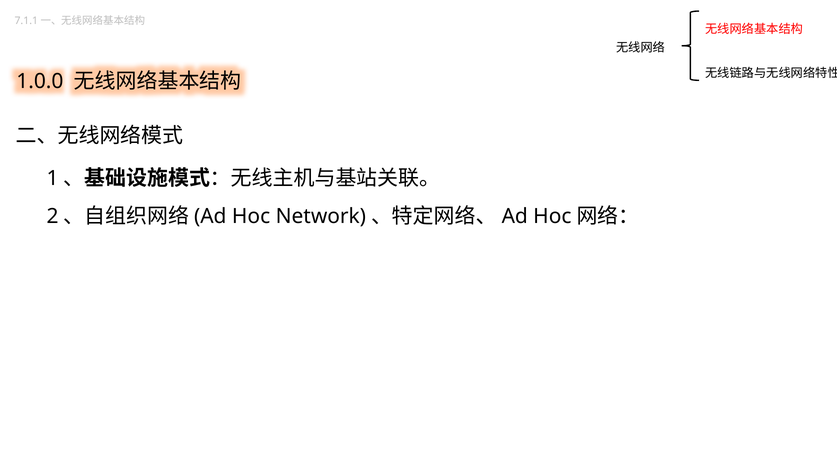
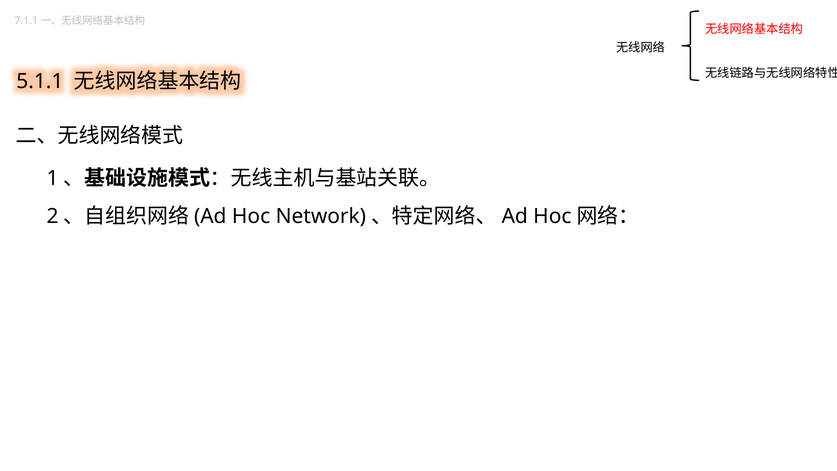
1.0.0: 1.0.0 -> 5.1.1
